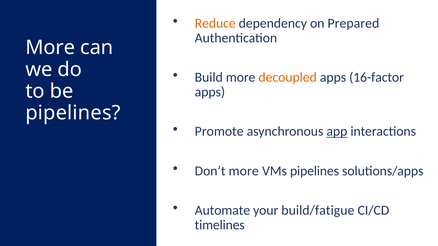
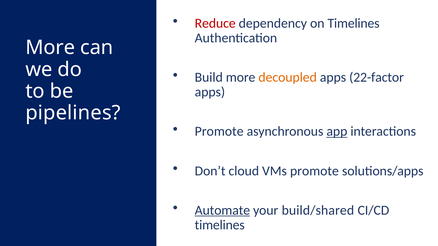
Reduce colour: orange -> red
on Prepared: Prepared -> Timelines
16-factor: 16-factor -> 22-factor
Don’t more: more -> cloud
VMs pipelines: pipelines -> promote
Automate underline: none -> present
build/fatigue: build/fatigue -> build/shared
